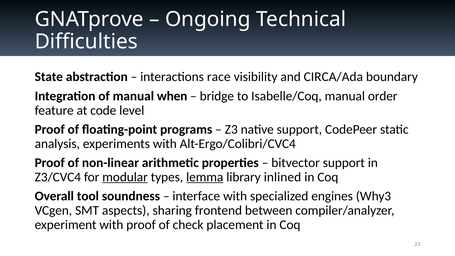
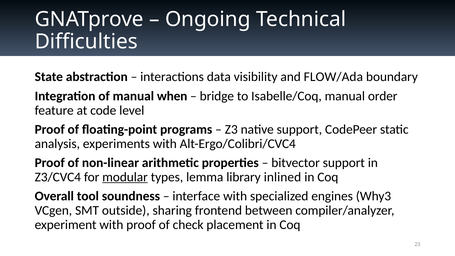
race: race -> data
CIRCA/Ada: CIRCA/Ada -> FLOW/Ada
lemma underline: present -> none
aspects: aspects -> outside
